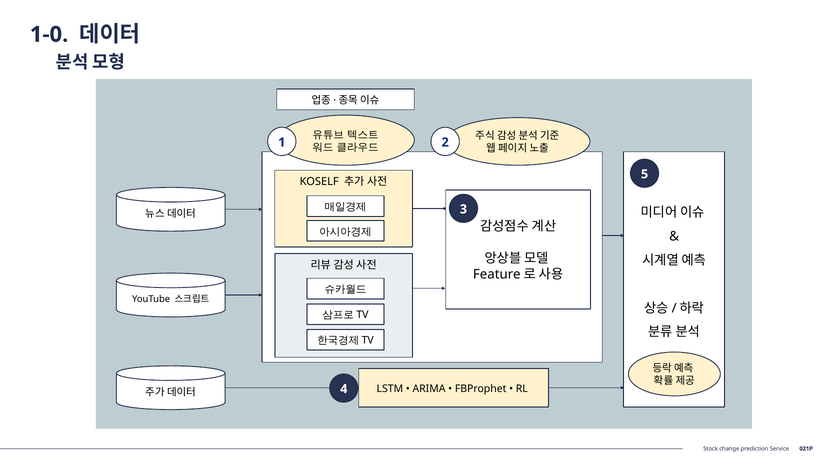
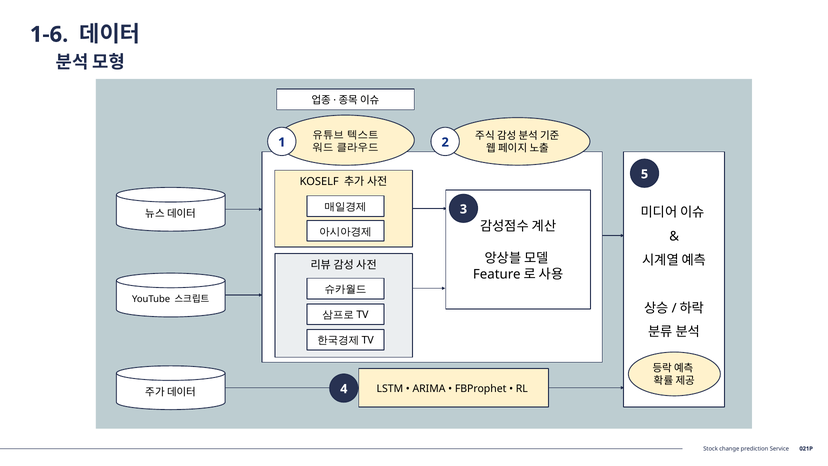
1-0: 1-0 -> 1-6
